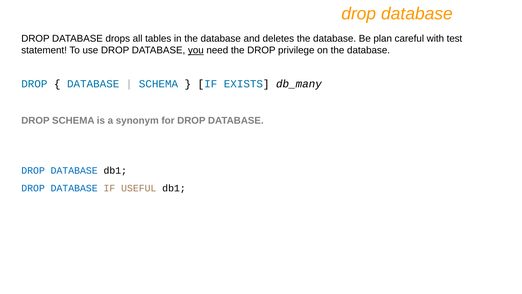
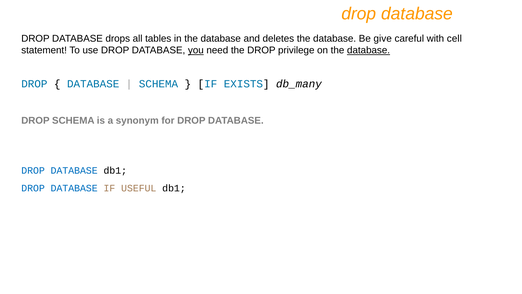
plan: plan -> give
test: test -> cell
database at (369, 50) underline: none -> present
